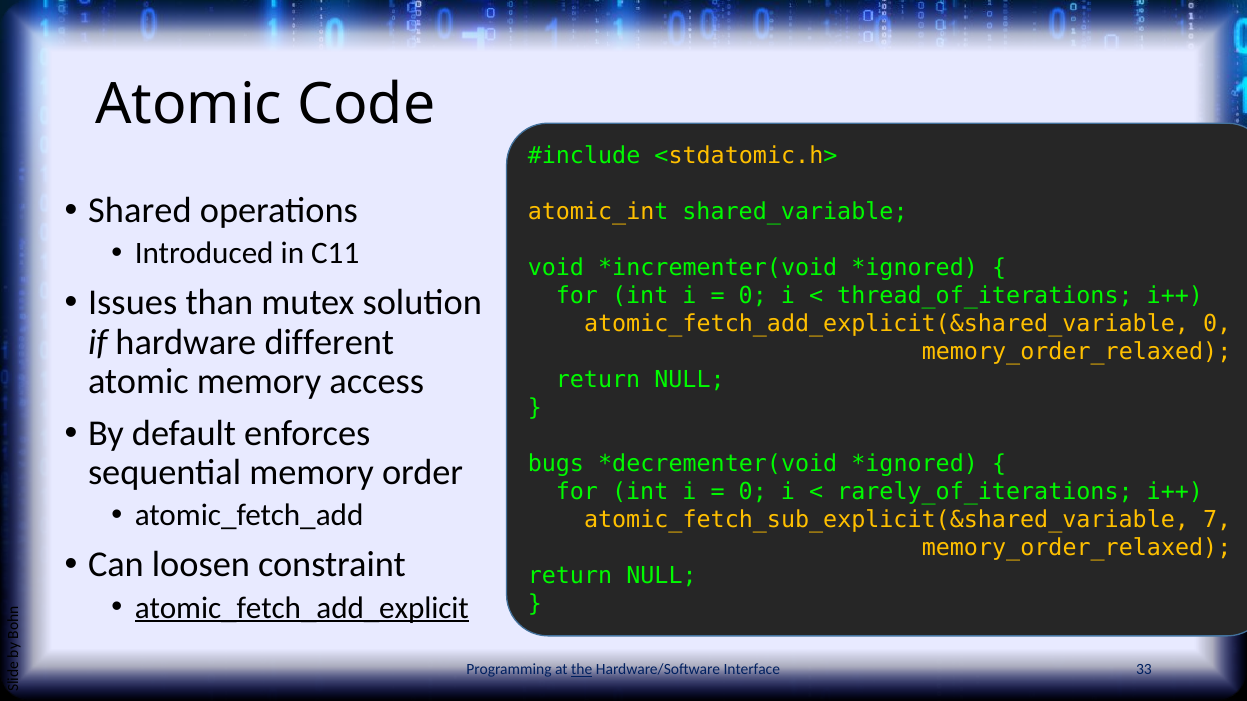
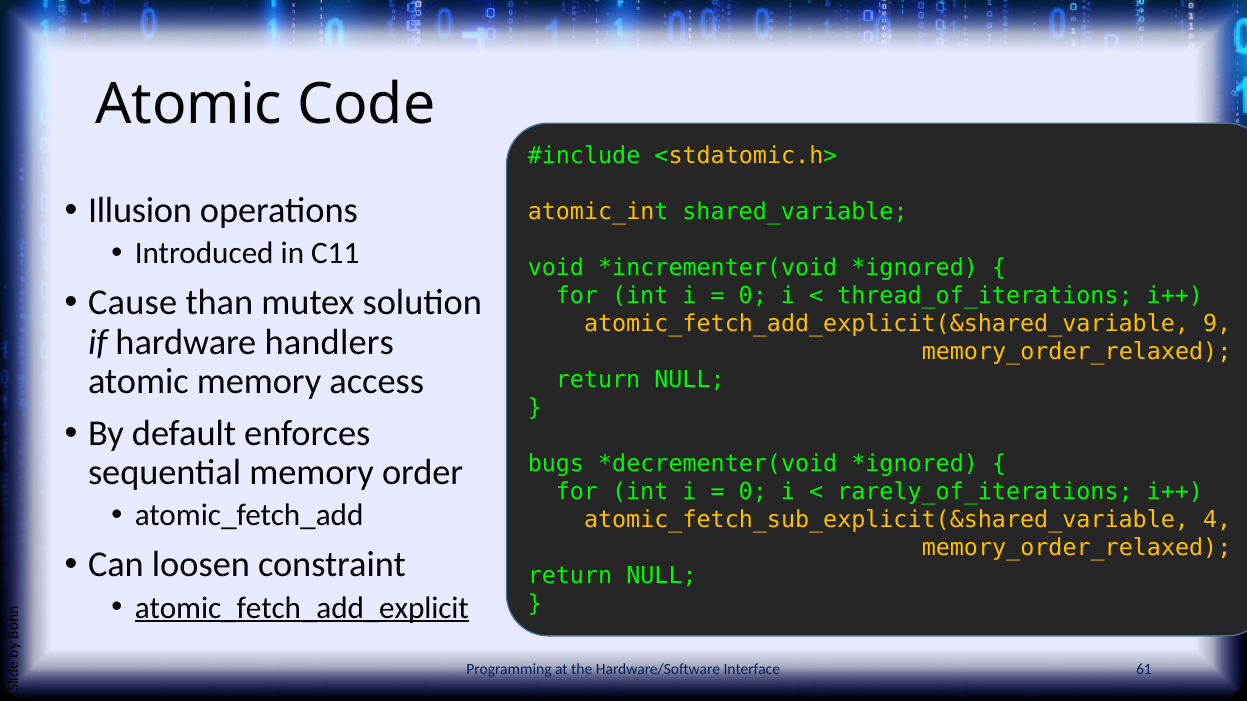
Shared: Shared -> Illusion
Issues: Issues -> Cause
atomic_fetch_add_explicit(&shared_variable 0: 0 -> 9
different: different -> handlers
7: 7 -> 4
the underline: present -> none
33: 33 -> 61
